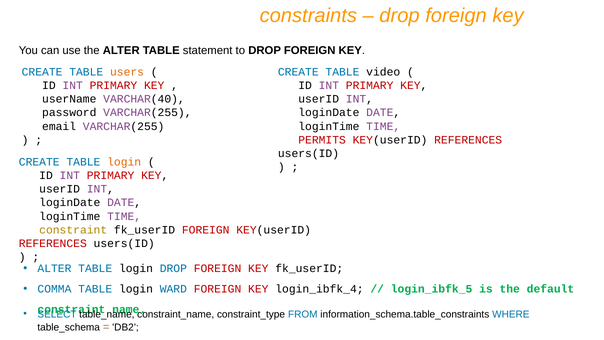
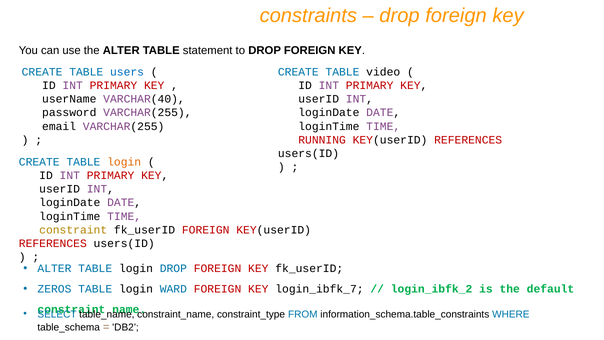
users colour: orange -> blue
PERMITS: PERMITS -> RUNNING
COMMA: COMMA -> ZEROS
login_ibfk_4: login_ibfk_4 -> login_ibfk_7
login_ibfk_5: login_ibfk_5 -> login_ibfk_2
